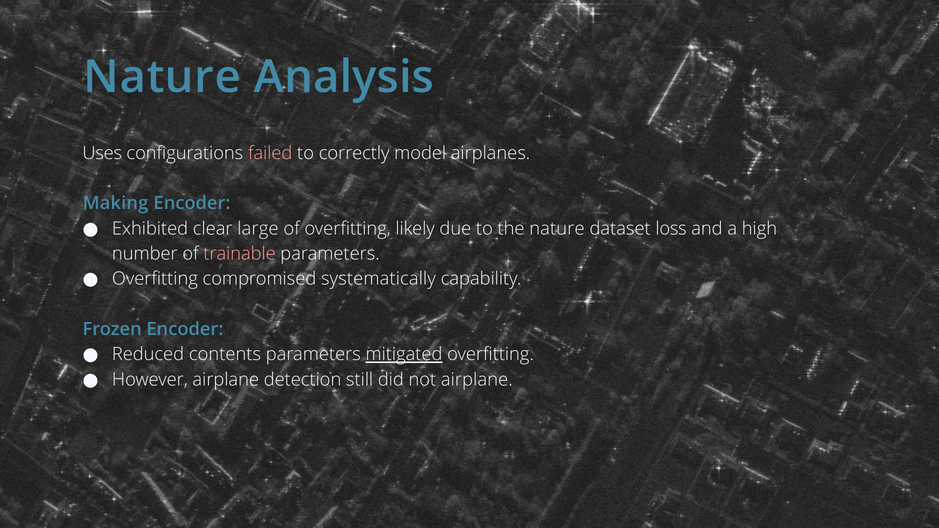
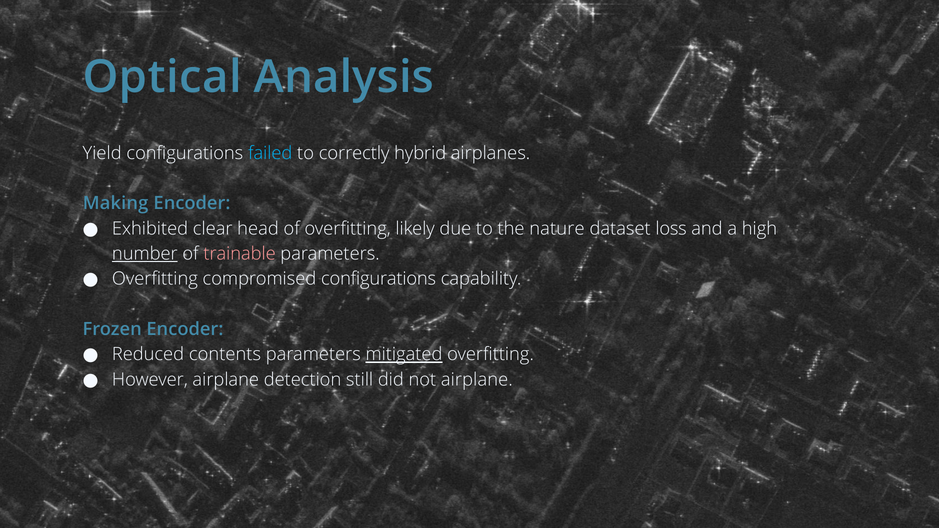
Nature at (162, 77): Nature -> Optical
Uses: Uses -> Yield
failed colour: pink -> light blue
model: model -> hybrid
large: large -> head
number underline: none -> present
compromised systematically: systematically -> configurations
